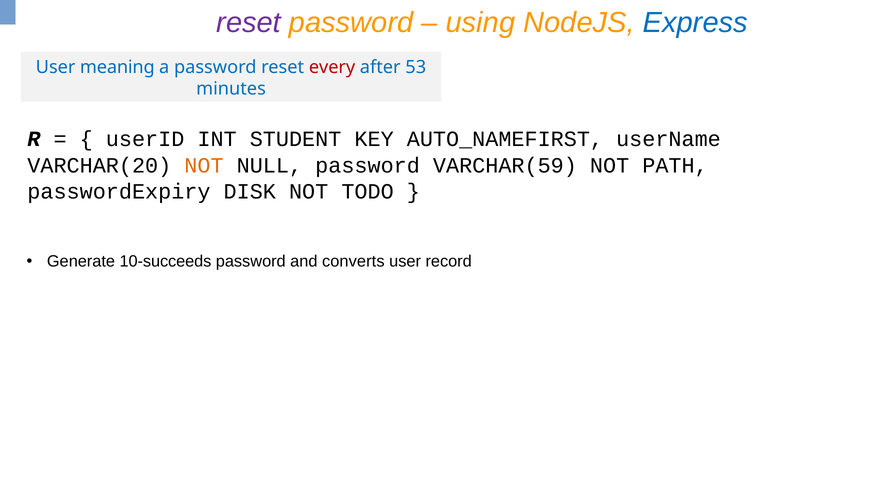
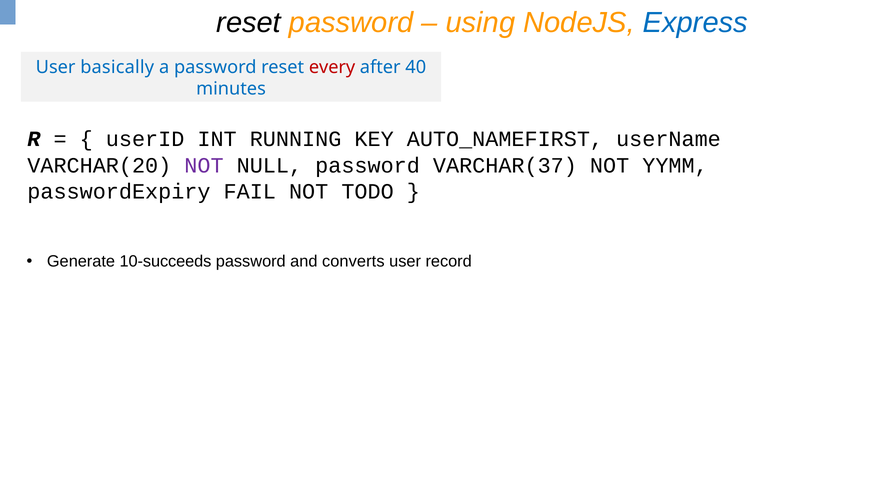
reset at (249, 23) colour: purple -> black
meaning: meaning -> basically
53: 53 -> 40
STUDENT: STUDENT -> RUNNING
NOT at (204, 166) colour: orange -> purple
VARCHAR(59: VARCHAR(59 -> VARCHAR(37
PATH: PATH -> YYMM
DISK: DISK -> FAIL
